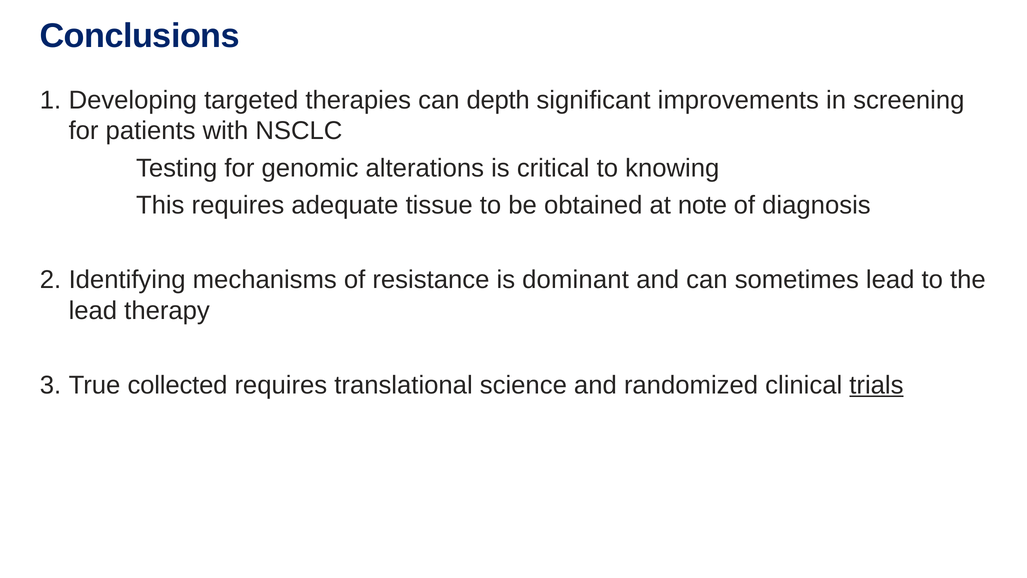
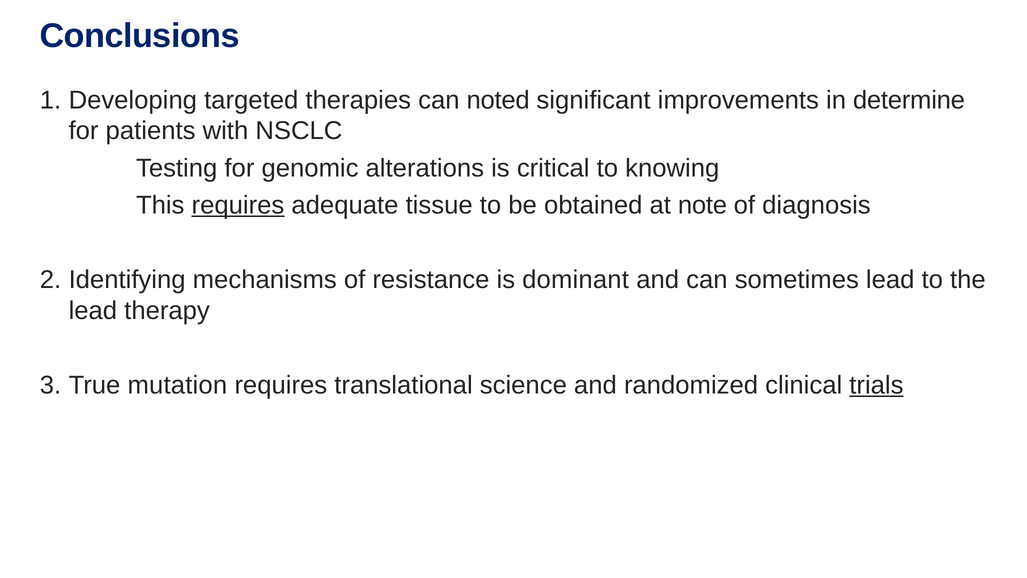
depth: depth -> noted
screening: screening -> determine
requires at (238, 205) underline: none -> present
collected: collected -> mutation
